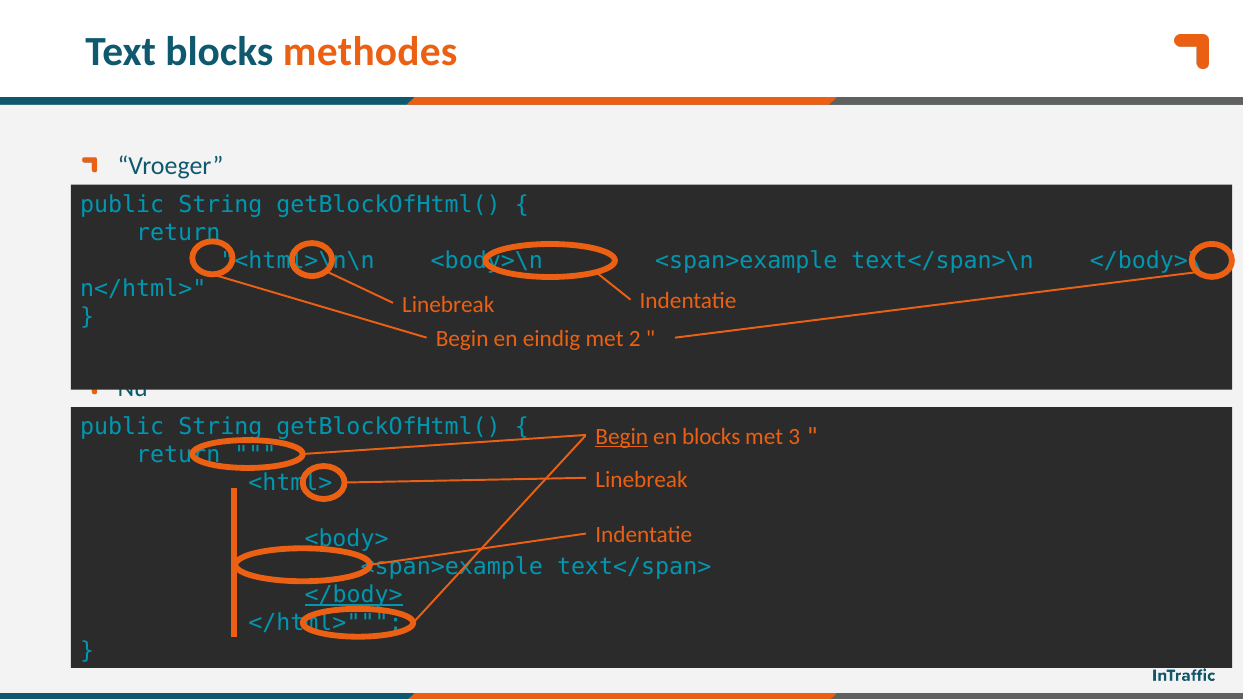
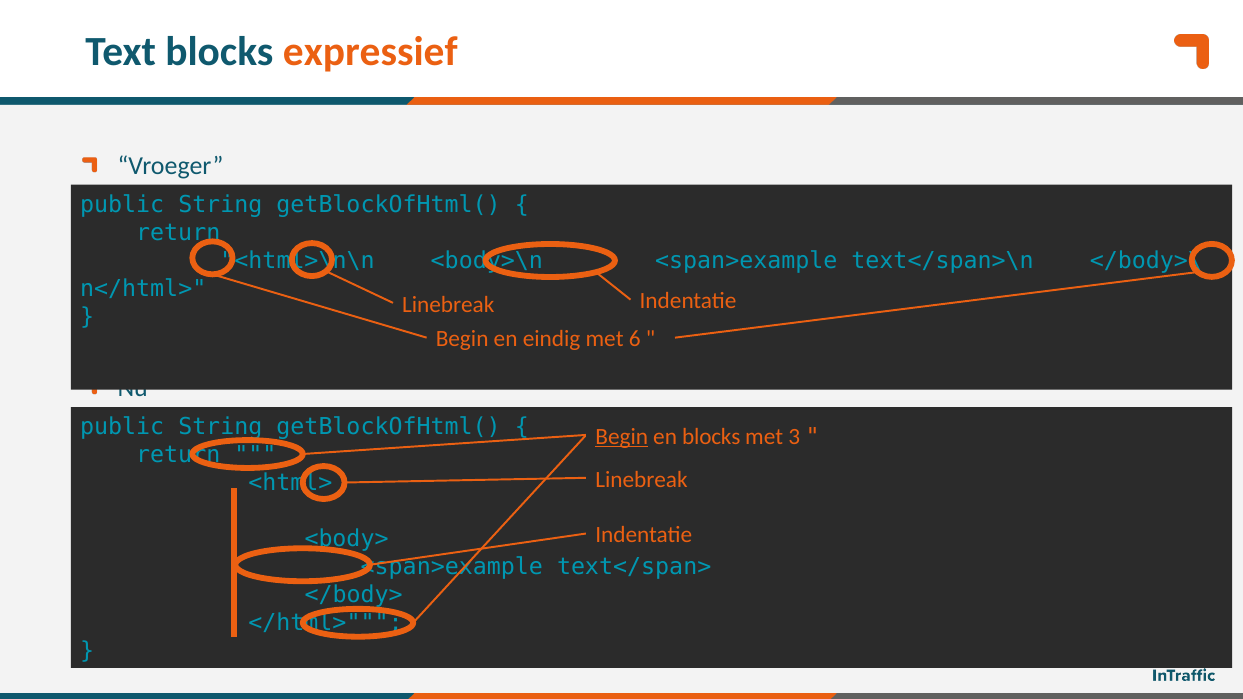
methodes: methodes -> expressief
2: 2 -> 6
</body> underline: present -> none
